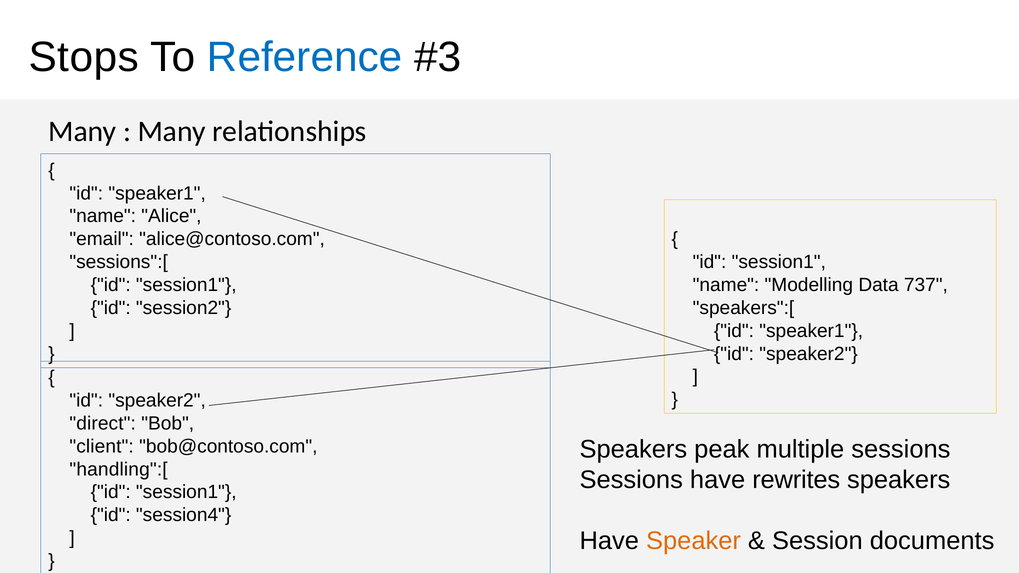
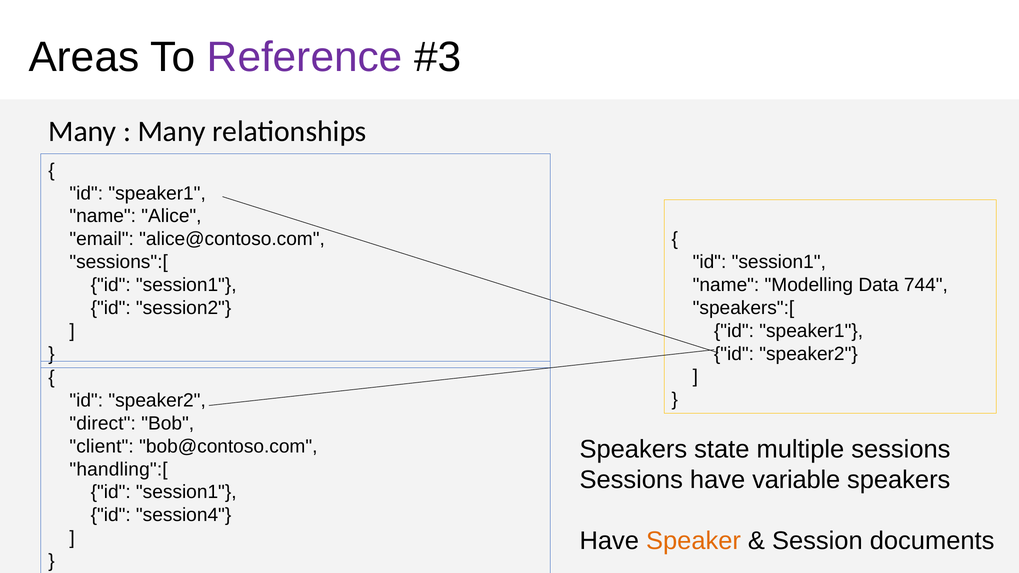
Stops: Stops -> Areas
Reference colour: blue -> purple
737: 737 -> 744
peak: peak -> state
rewrites: rewrites -> variable
